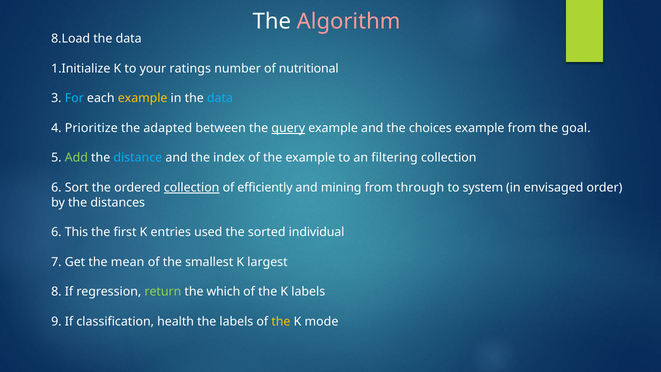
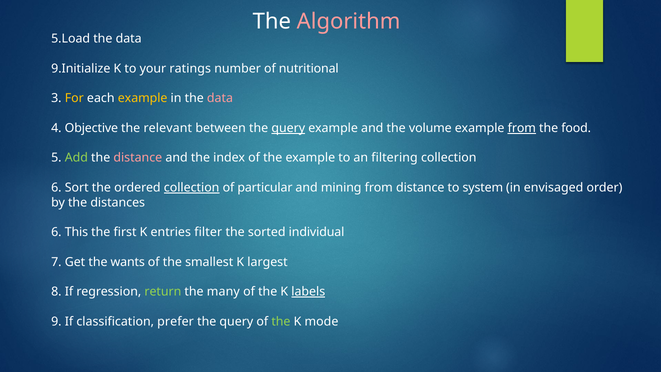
8.Load: 8.Load -> 5.Load
1.Initialize: 1.Initialize -> 9.Initialize
For colour: light blue -> yellow
data at (220, 98) colour: light blue -> pink
Prioritize: Prioritize -> Objective
adapted: adapted -> relevant
choices: choices -> volume
from at (522, 128) underline: none -> present
goal: goal -> food
distance at (138, 158) colour: light blue -> pink
efficiently: efficiently -> particular
from through: through -> distance
used: used -> filter
mean: mean -> wants
which: which -> many
labels at (308, 292) underline: none -> present
health: health -> prefer
labels at (236, 321): labels -> query
the at (281, 321) colour: yellow -> light green
